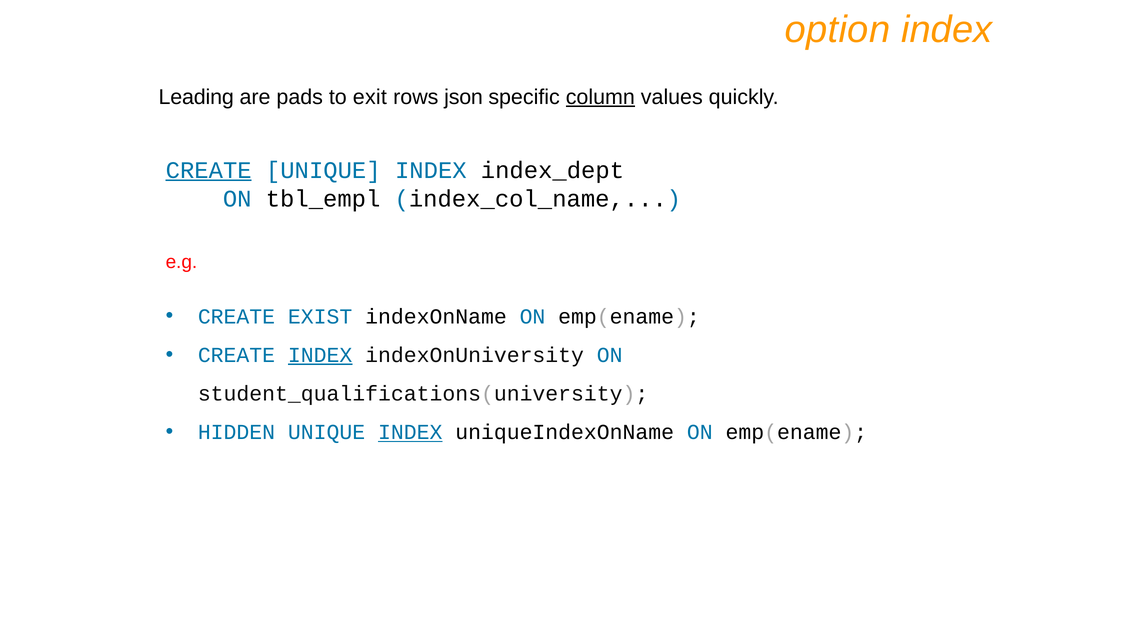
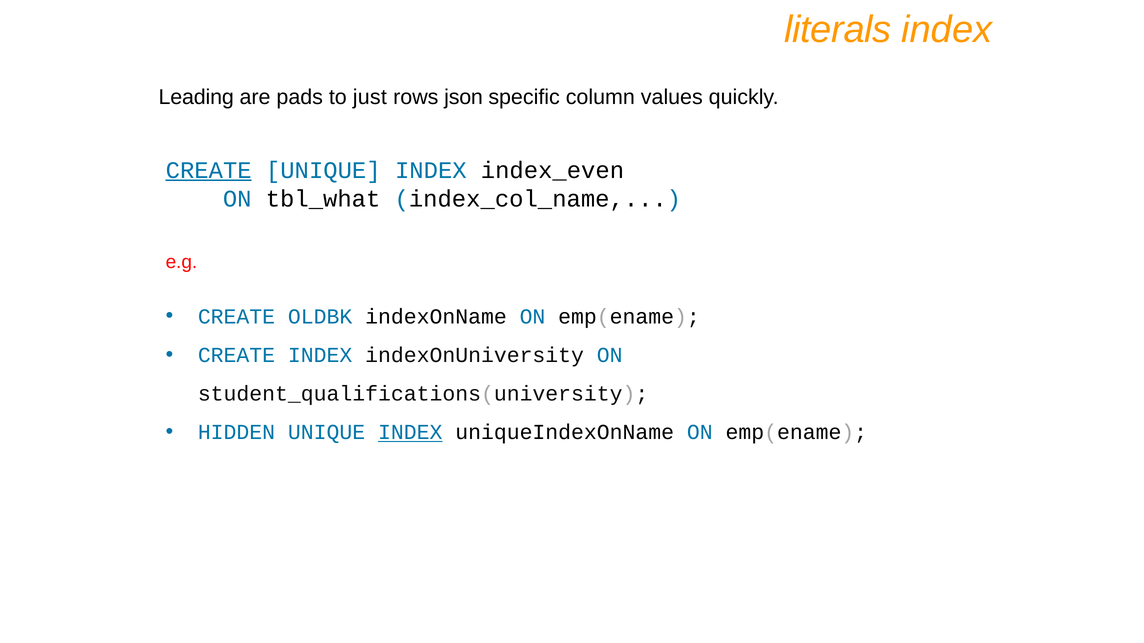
option: option -> literals
exit: exit -> just
column underline: present -> none
index_dept: index_dept -> index_even
tbl_empl: tbl_empl -> tbl_what
EXIST: EXIST -> OLDBK
INDEX at (320, 355) underline: present -> none
